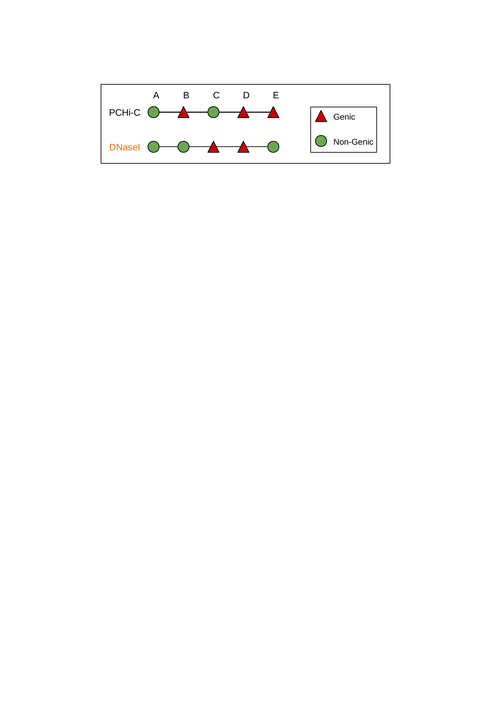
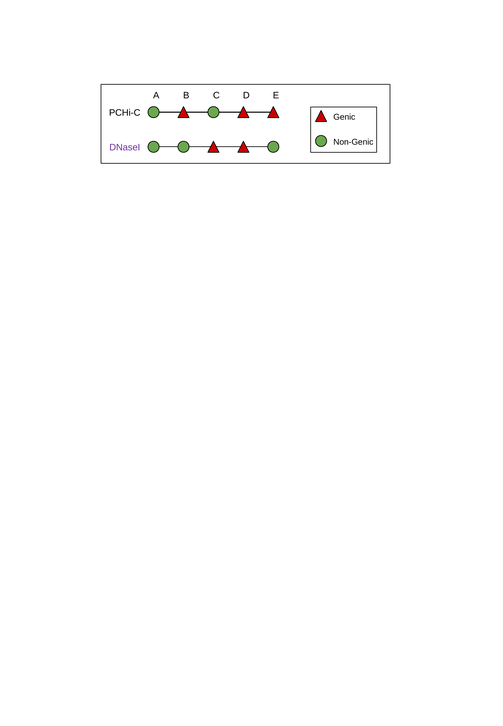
DNaseI colour: orange -> purple
